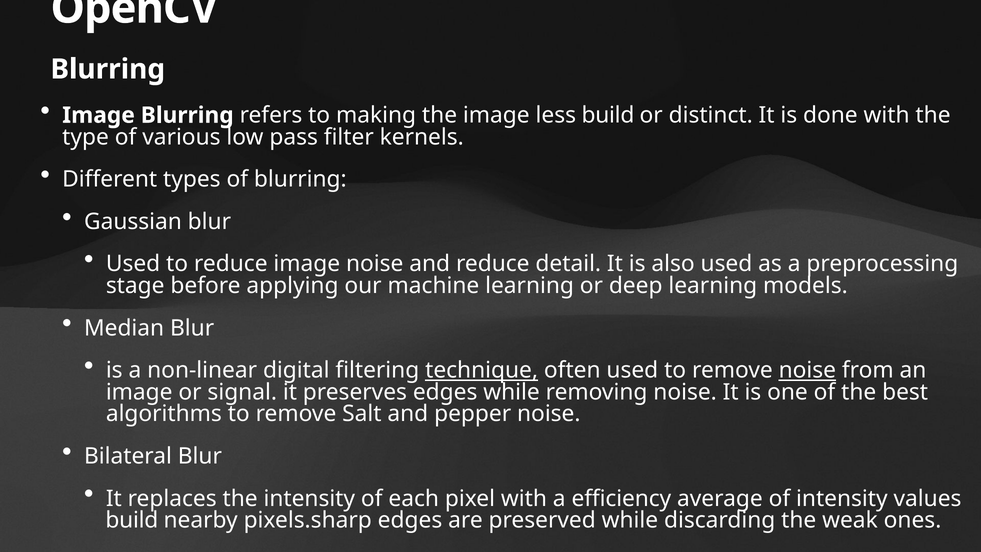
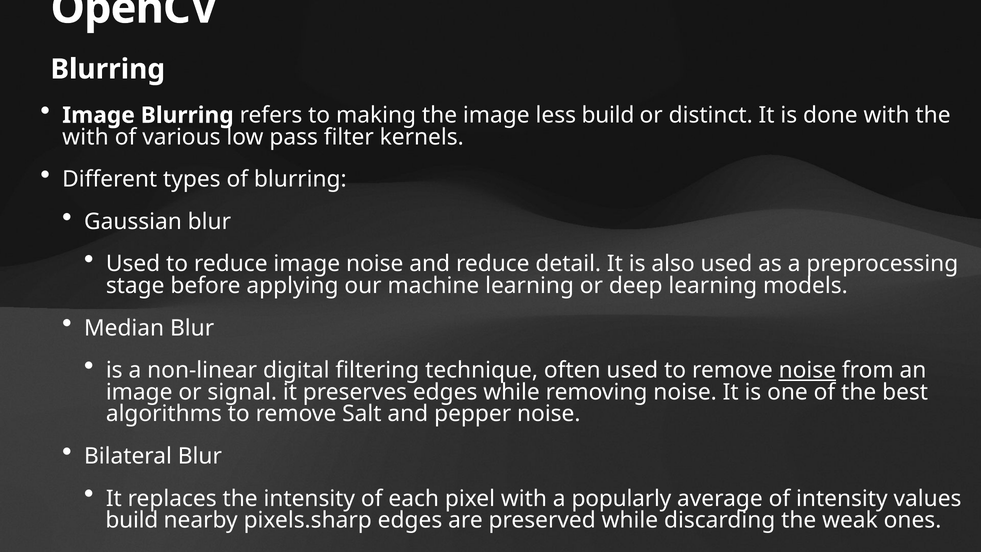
type at (86, 137): type -> with
technique underline: present -> none
efficiency: efficiency -> popularly
